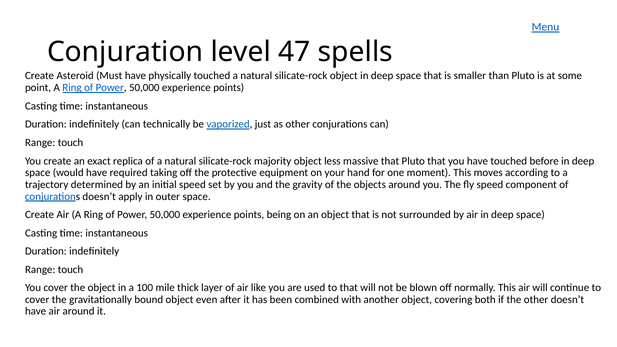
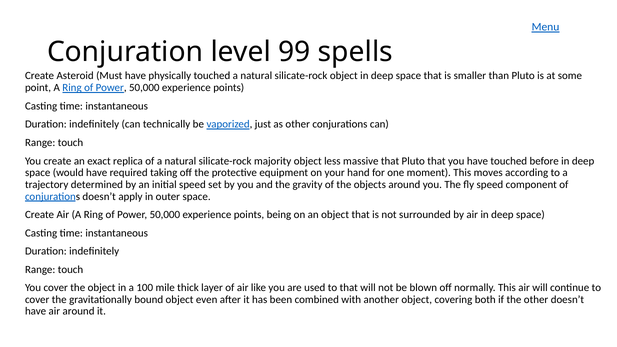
47: 47 -> 99
